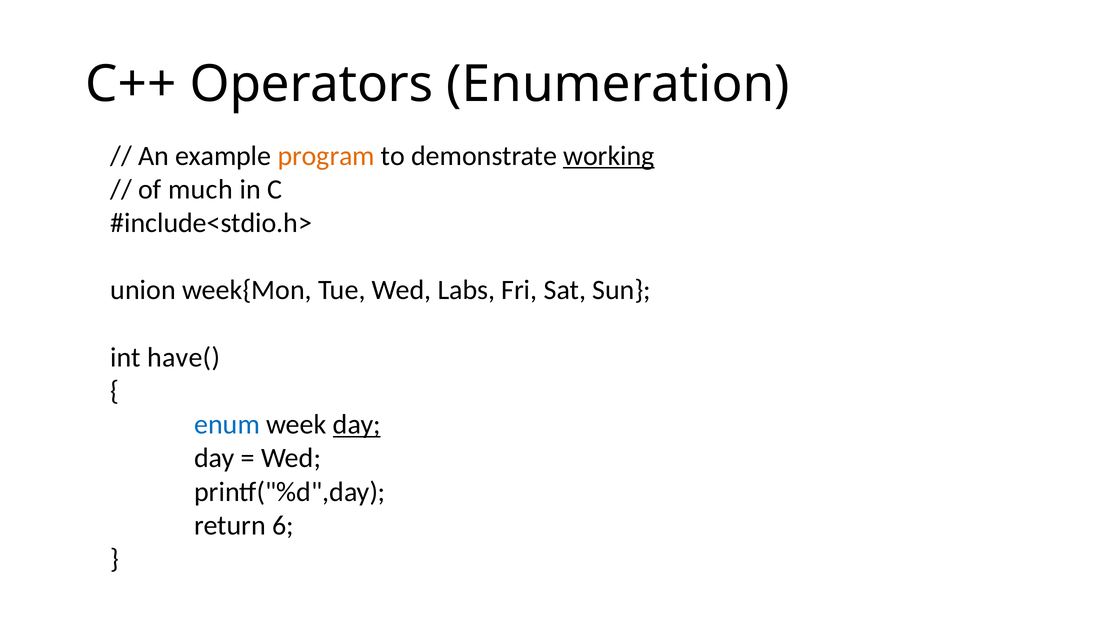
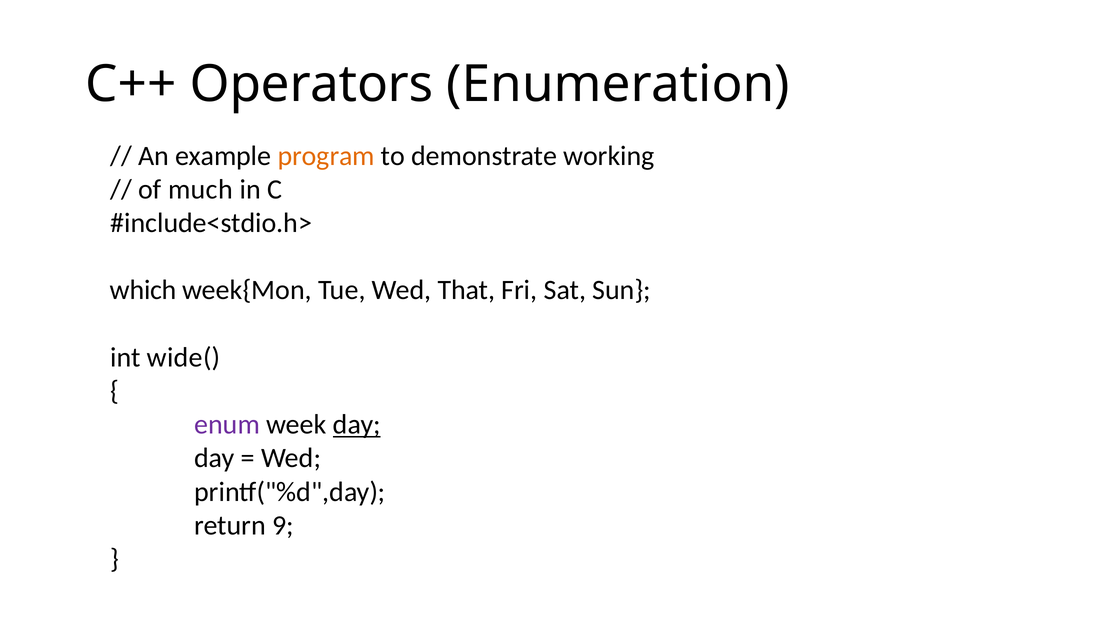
working underline: present -> none
union: union -> which
Labs: Labs -> That
have(: have( -> wide(
enum colour: blue -> purple
6: 6 -> 9
